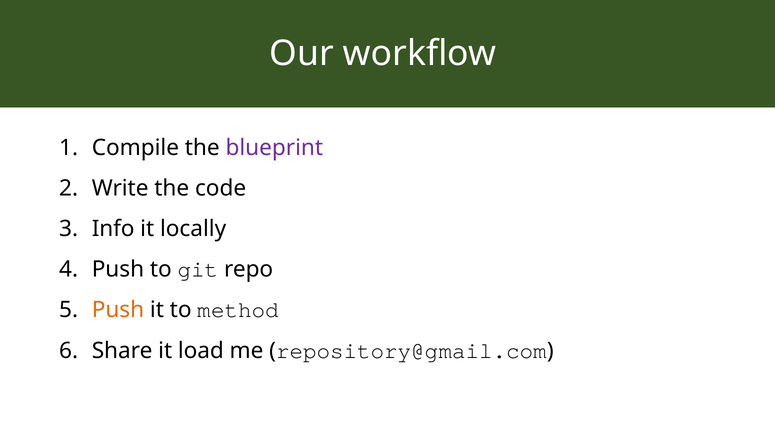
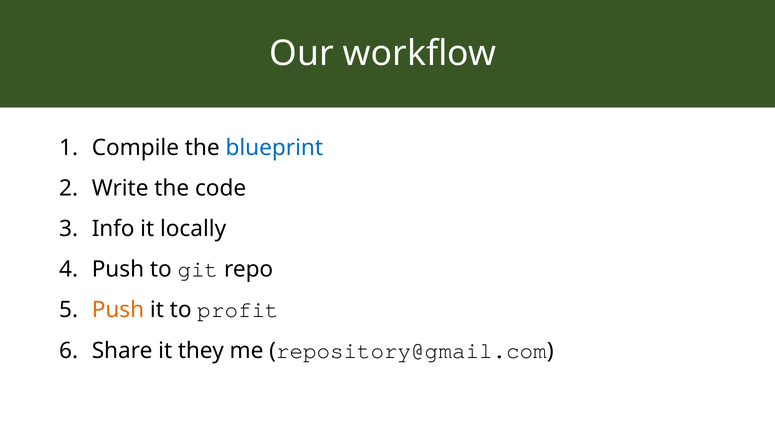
blueprint colour: purple -> blue
method: method -> profit
load: load -> they
